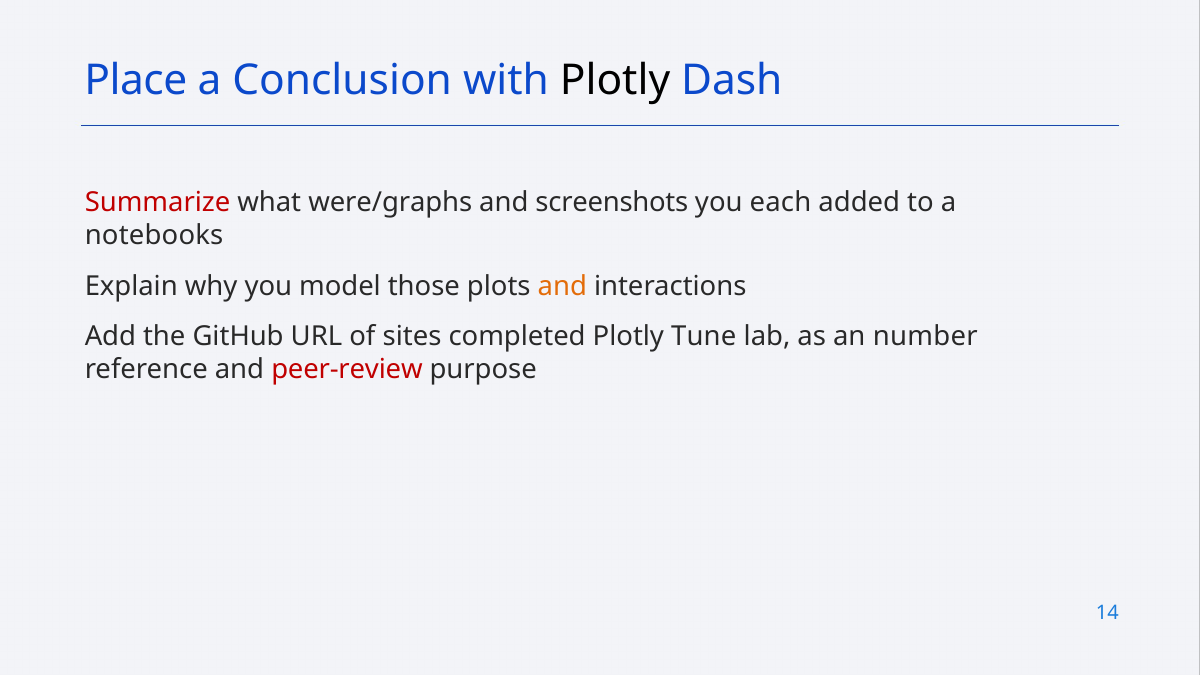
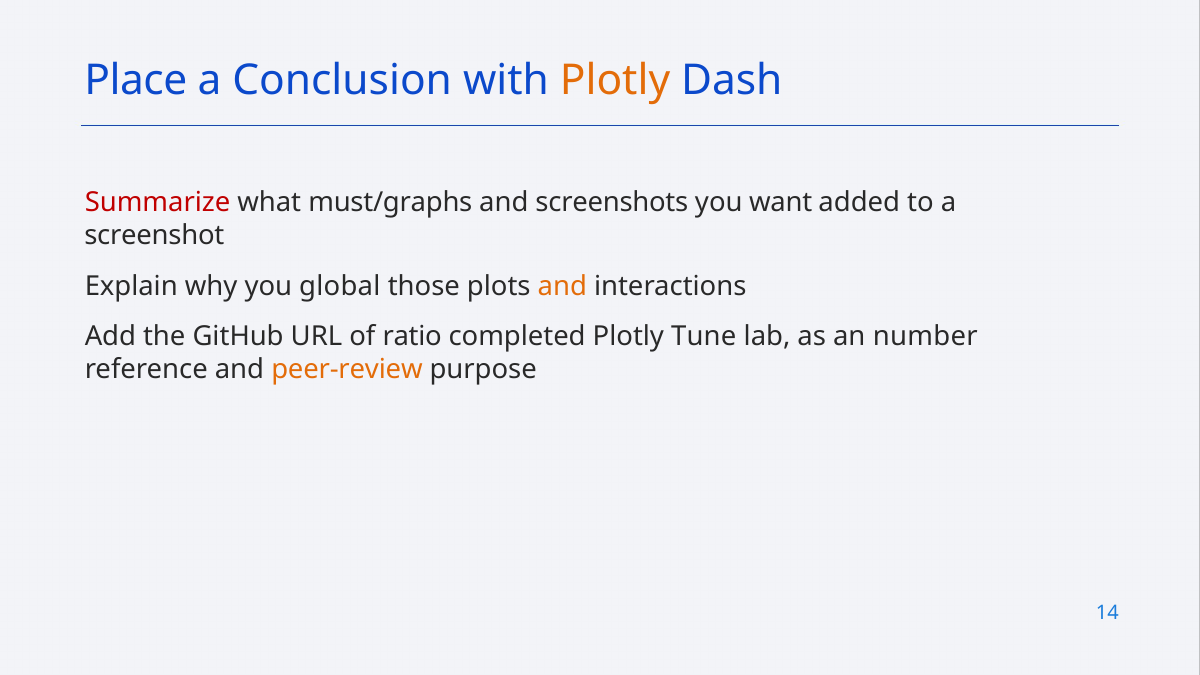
Plotly at (615, 80) colour: black -> orange
were/graphs: were/graphs -> must/graphs
each: each -> want
notebooks: notebooks -> screenshot
model: model -> global
sites: sites -> ratio
peer-review colour: red -> orange
